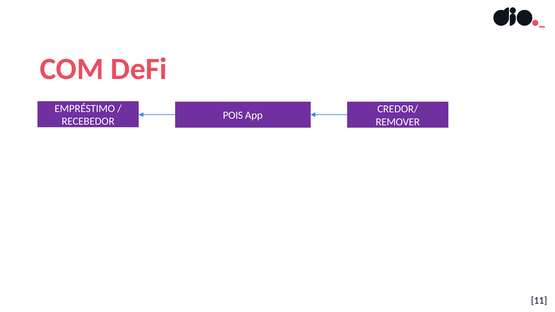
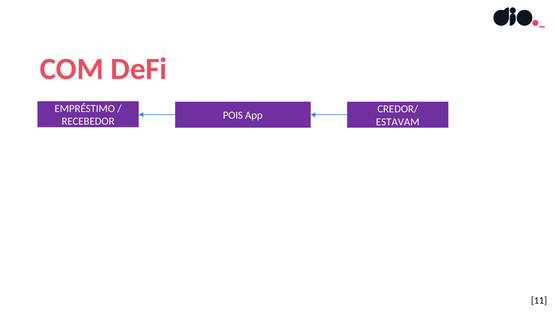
REMOVER: REMOVER -> ESTAVAM
